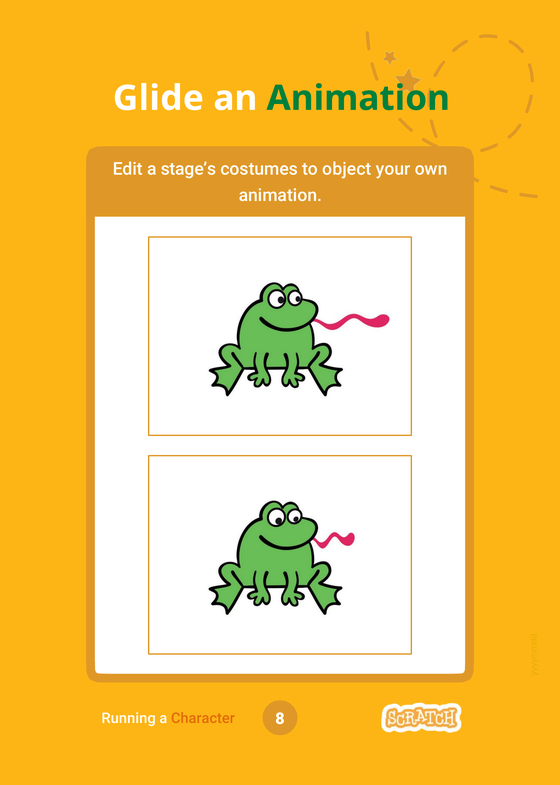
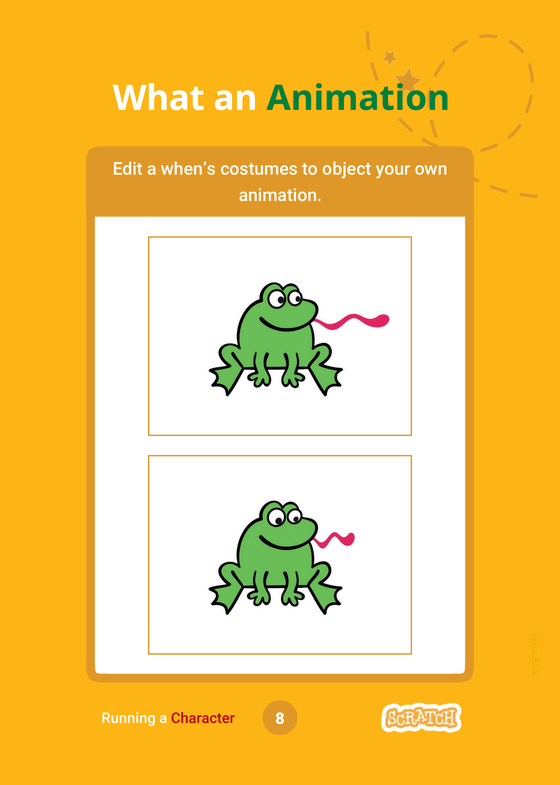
Glide: Glide -> What
stage’s: stage’s -> when’s
Character colour: orange -> red
